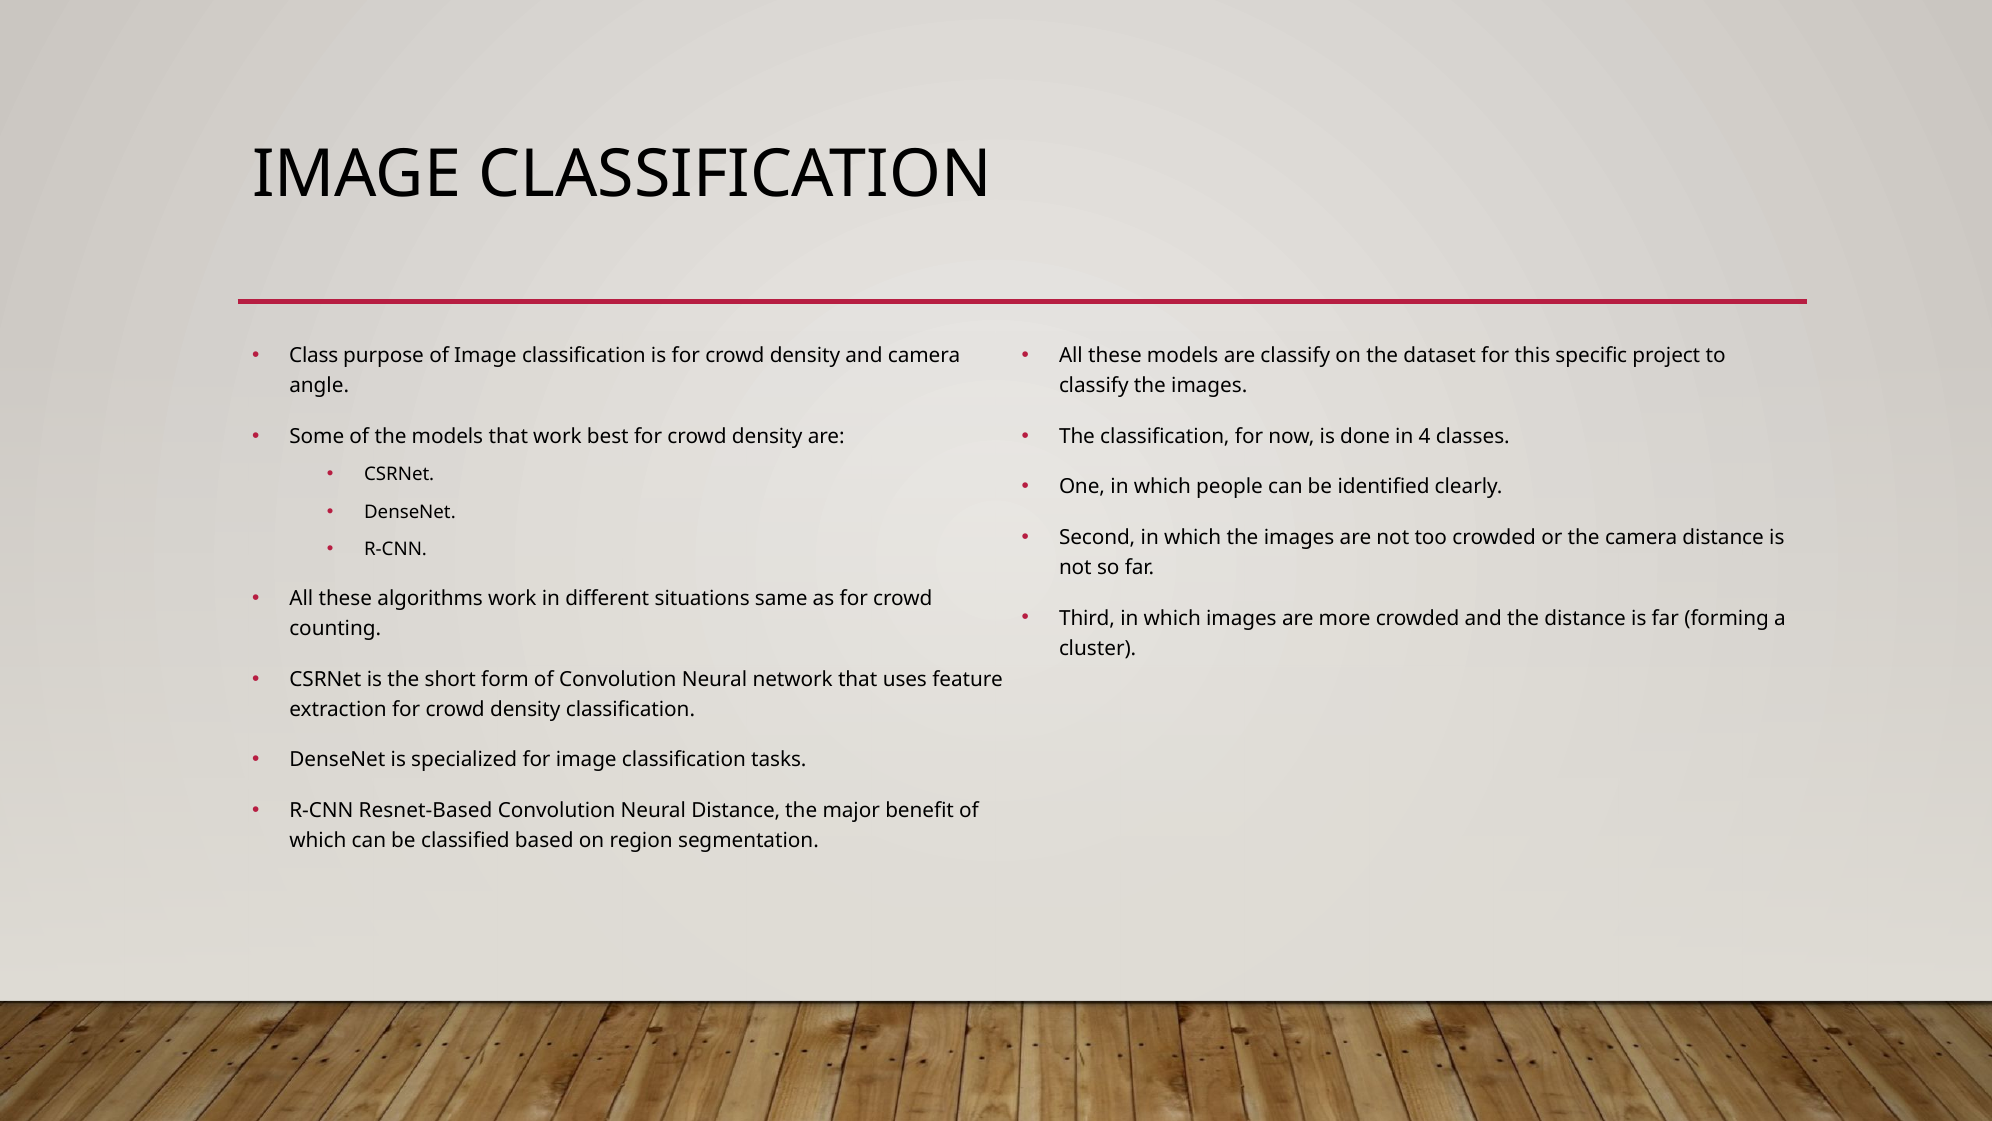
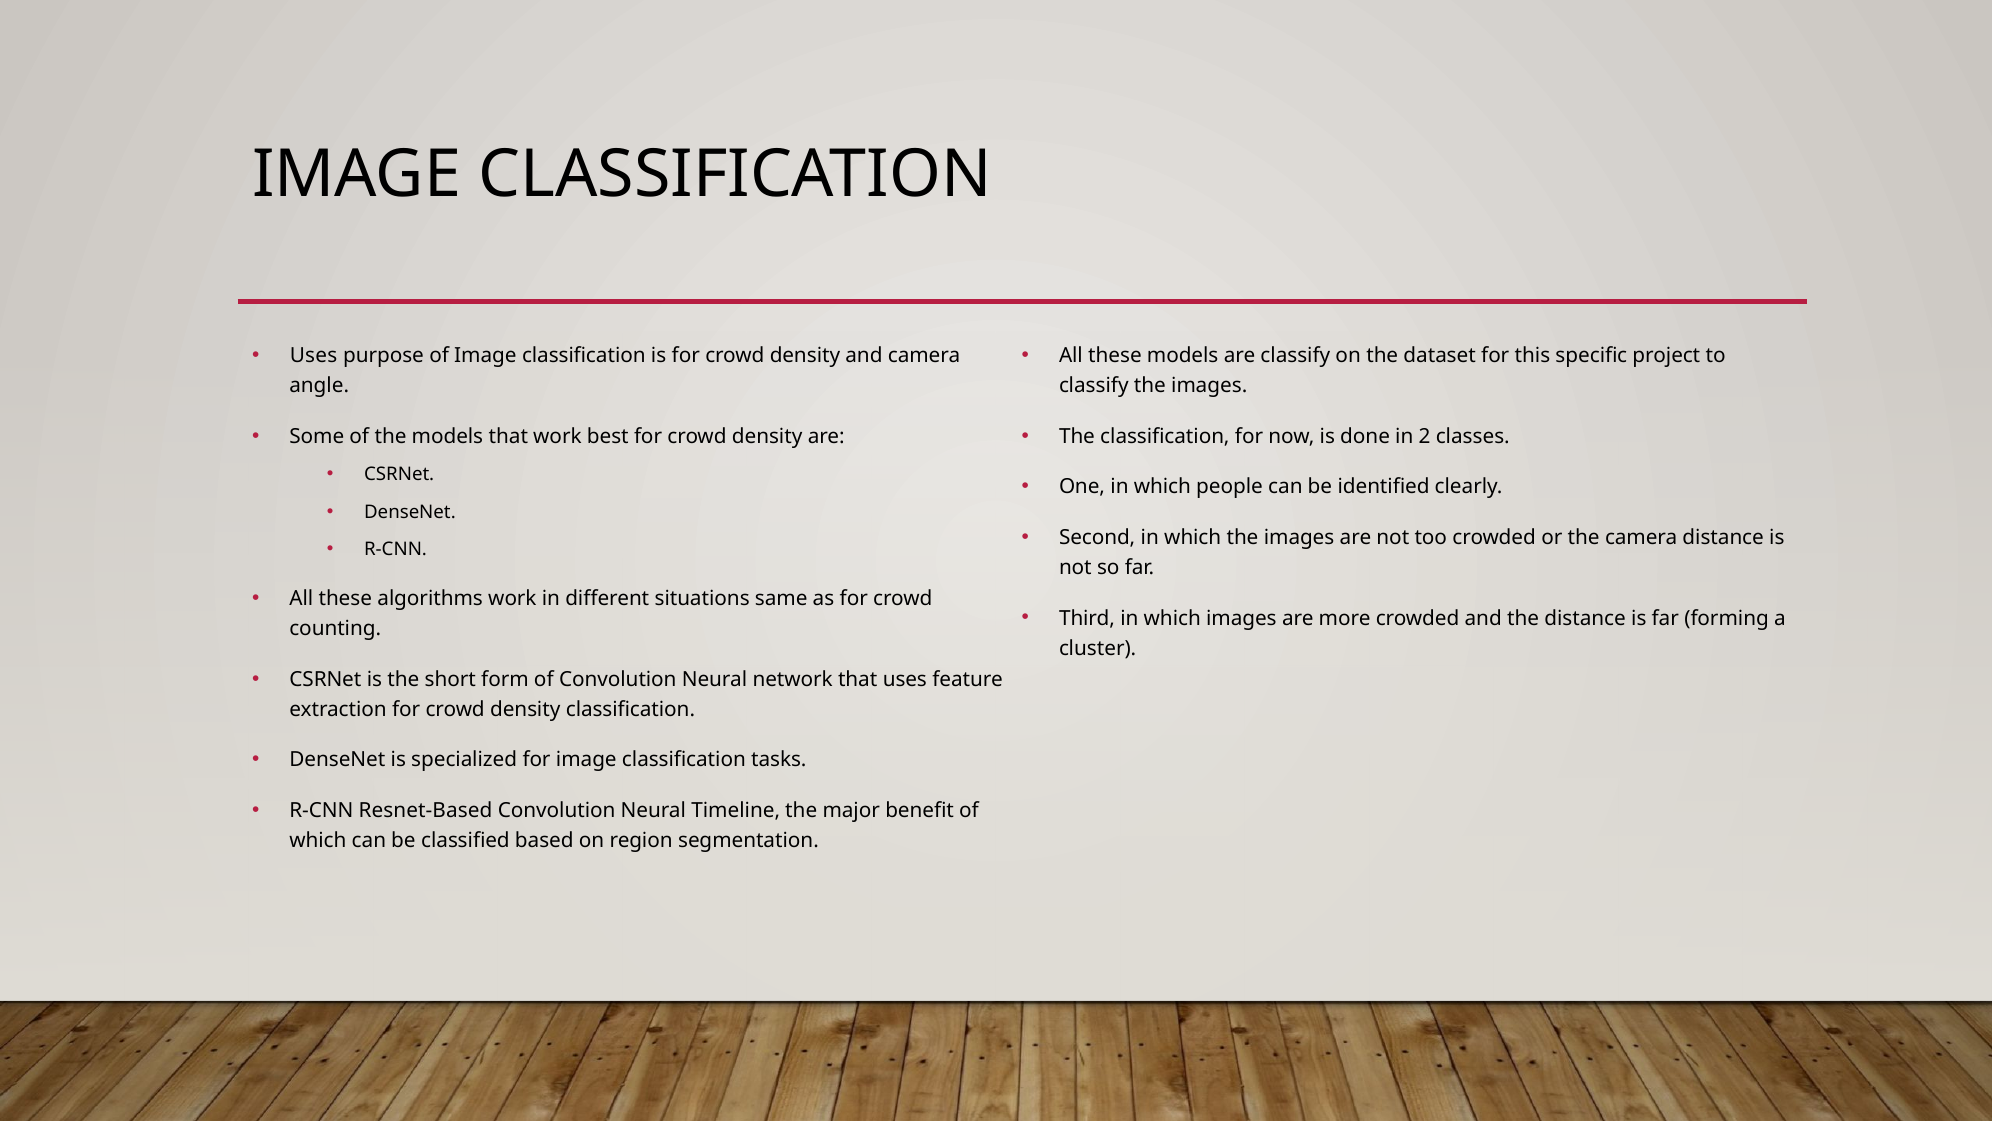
Class at (314, 356): Class -> Uses
4: 4 -> 2
Neural Distance: Distance -> Timeline
